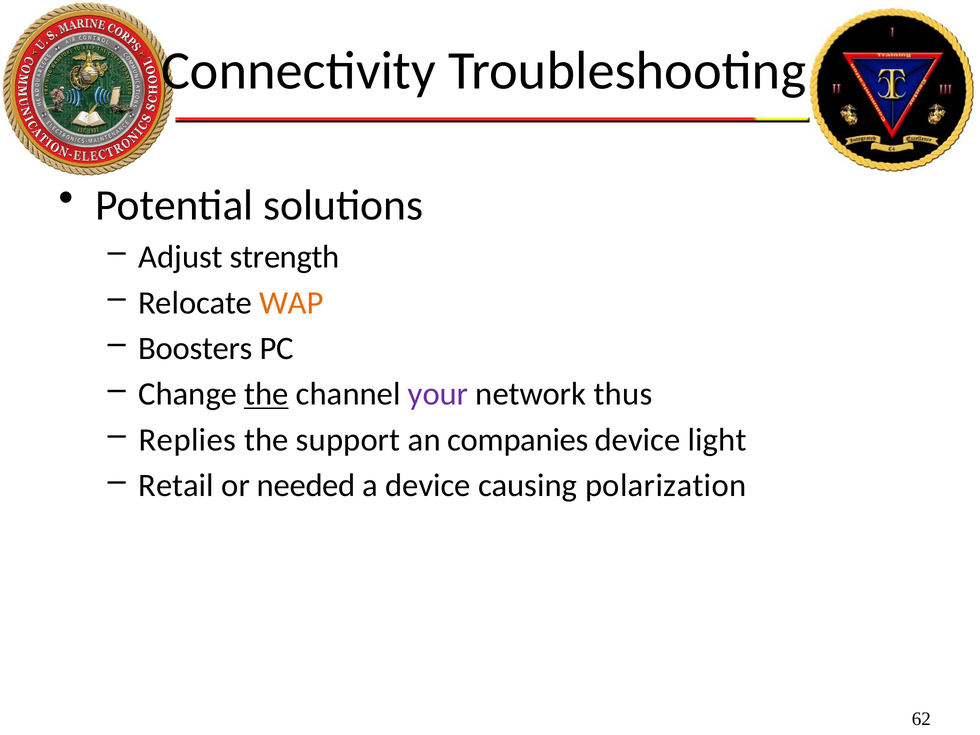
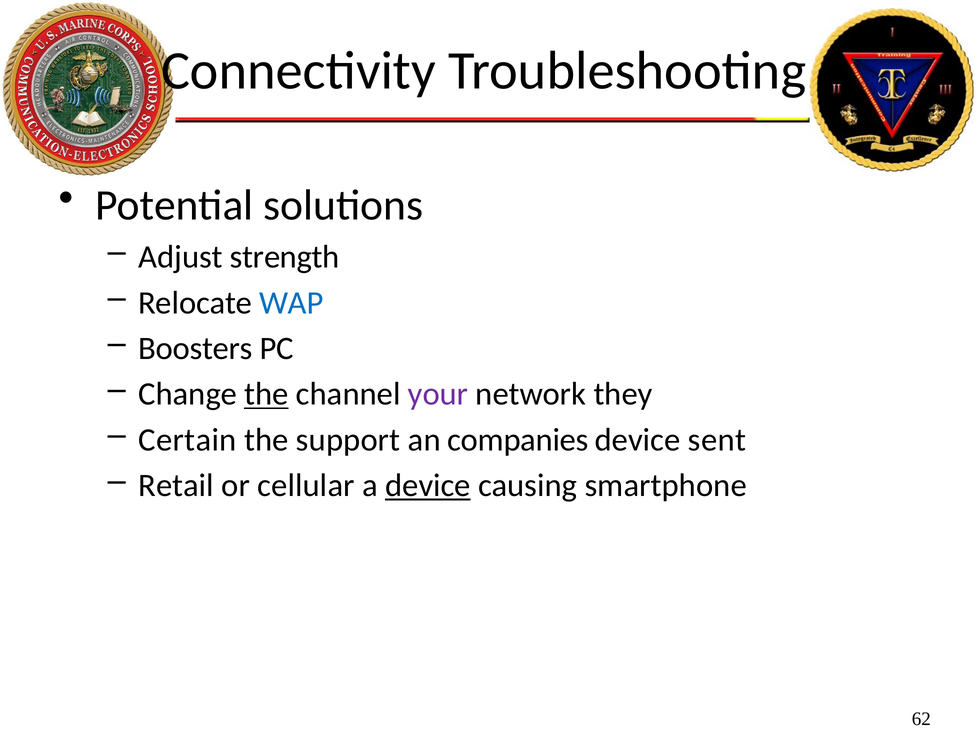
WAP colour: orange -> blue
thus: thus -> they
Replies: Replies -> Certain
light: light -> sent
needed: needed -> cellular
device at (428, 486) underline: none -> present
polarization: polarization -> smartphone
